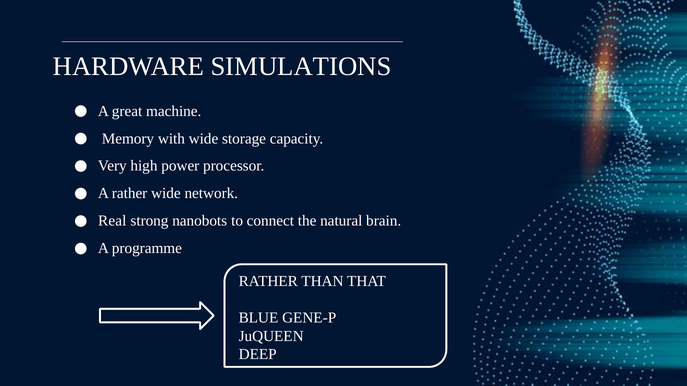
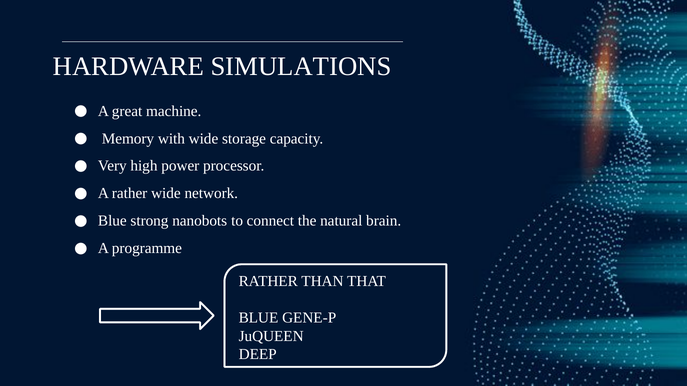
Real at (112, 221): Real -> Blue
